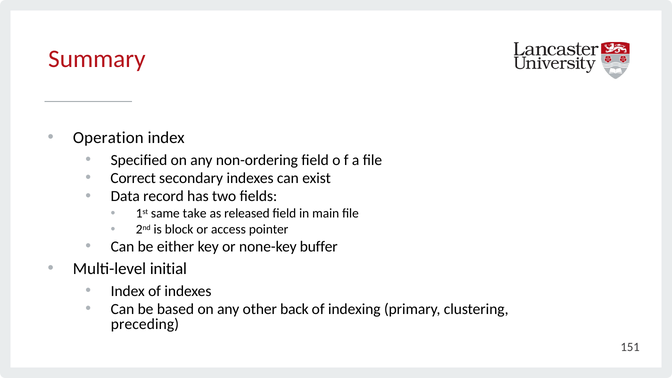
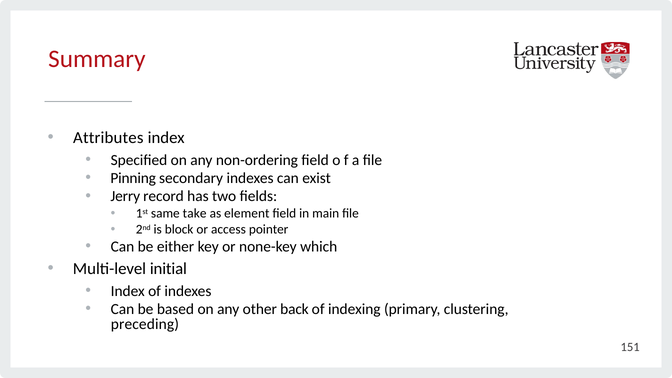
Operation: Operation -> Attributes
Correct: Correct -> Pinning
Data: Data -> Jerry
released: released -> element
buffer: buffer -> which
